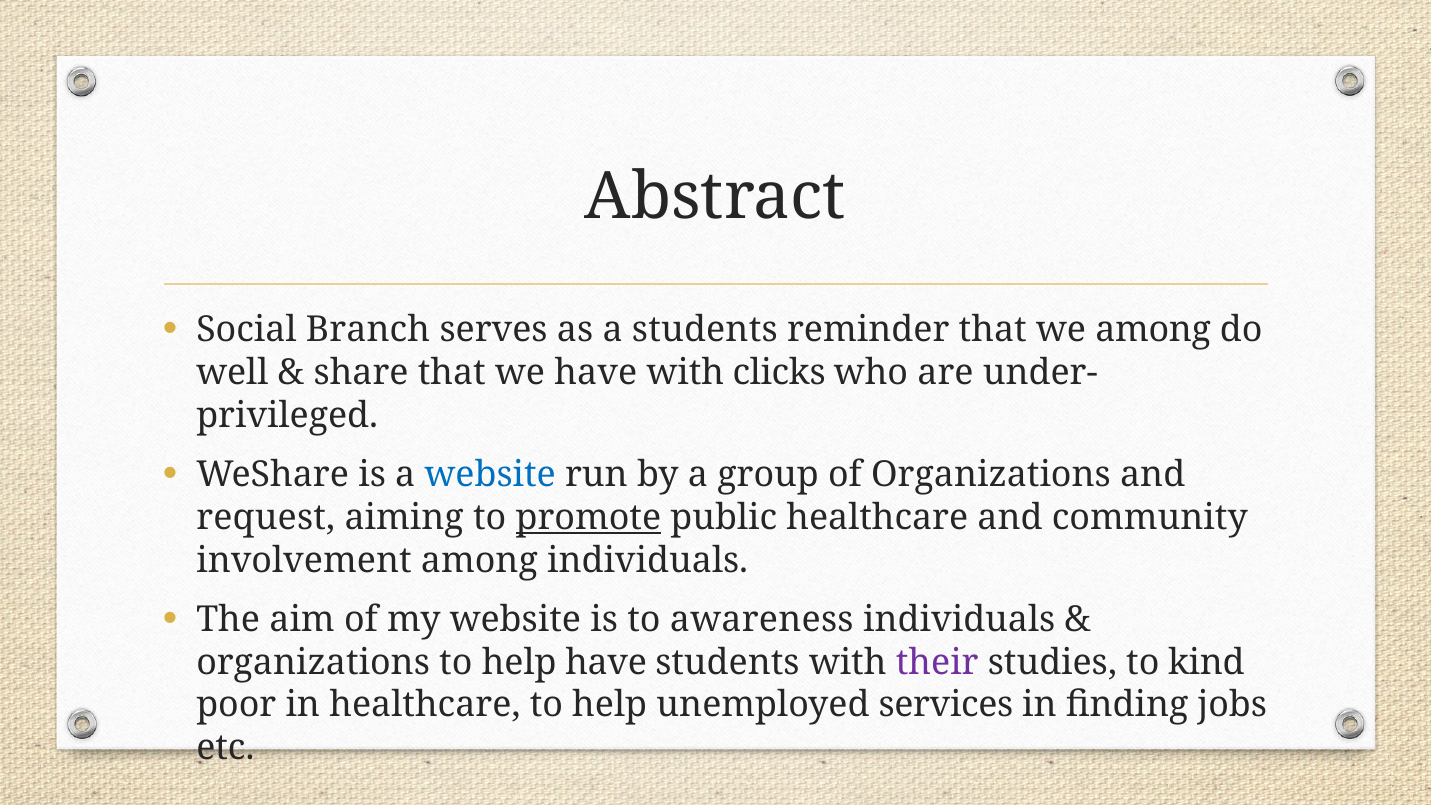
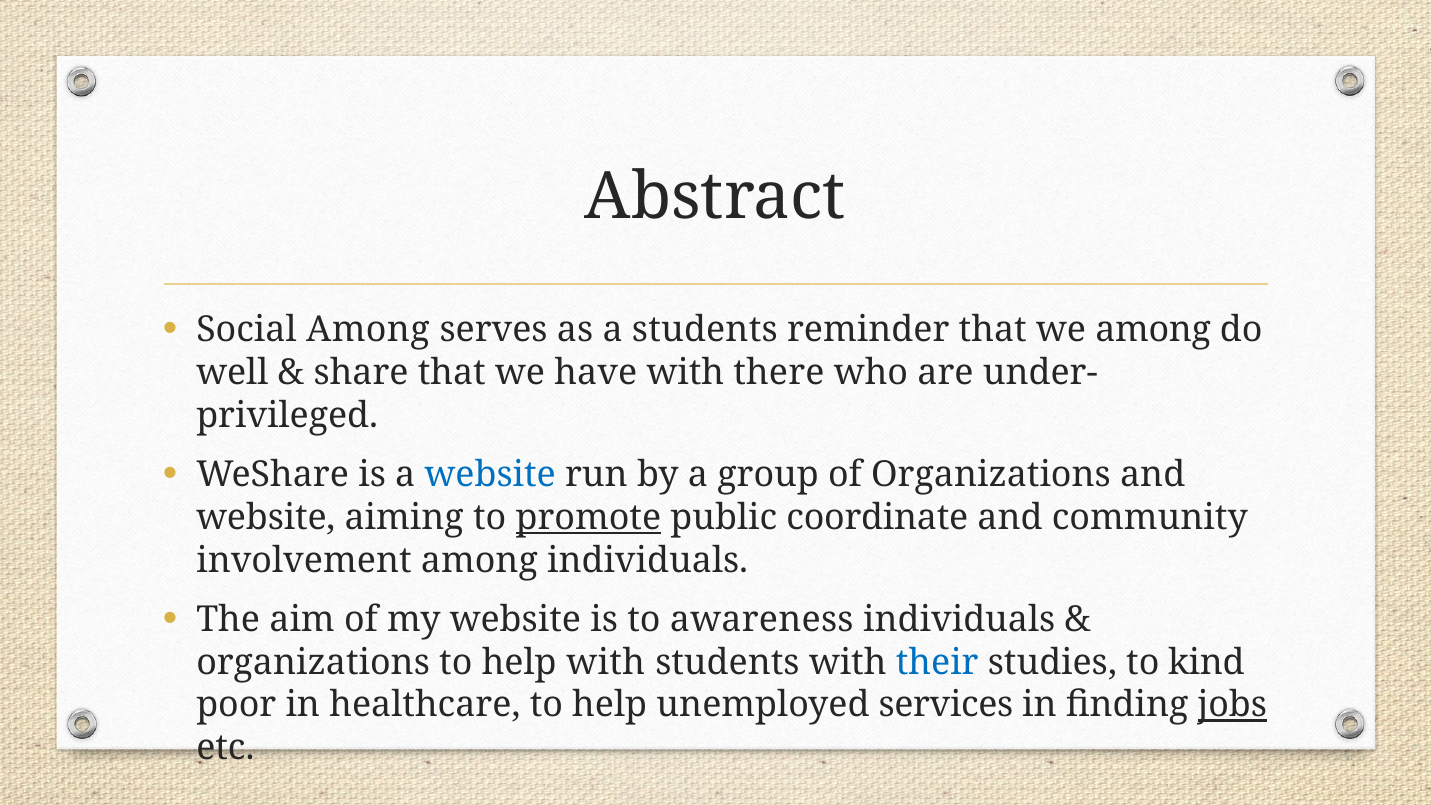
Social Branch: Branch -> Among
clicks: clicks -> there
request at (266, 517): request -> website
public healthcare: healthcare -> coordinate
help have: have -> with
their colour: purple -> blue
jobs underline: none -> present
